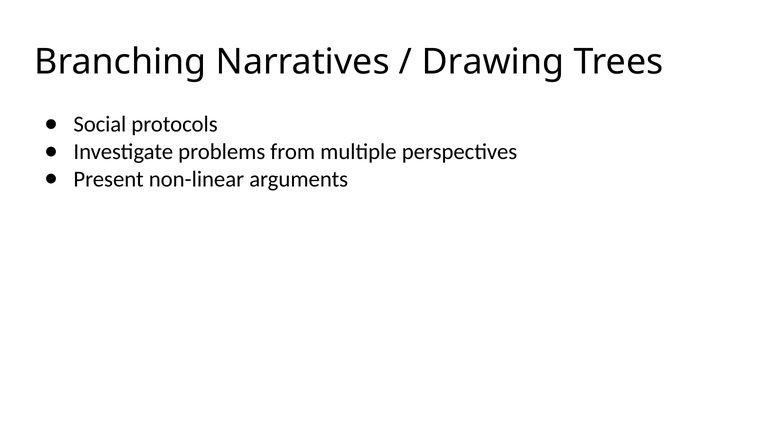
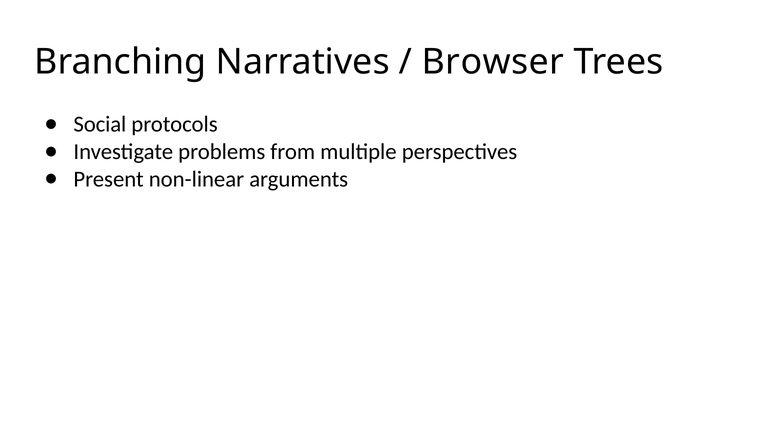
Drawing: Drawing -> Browser
